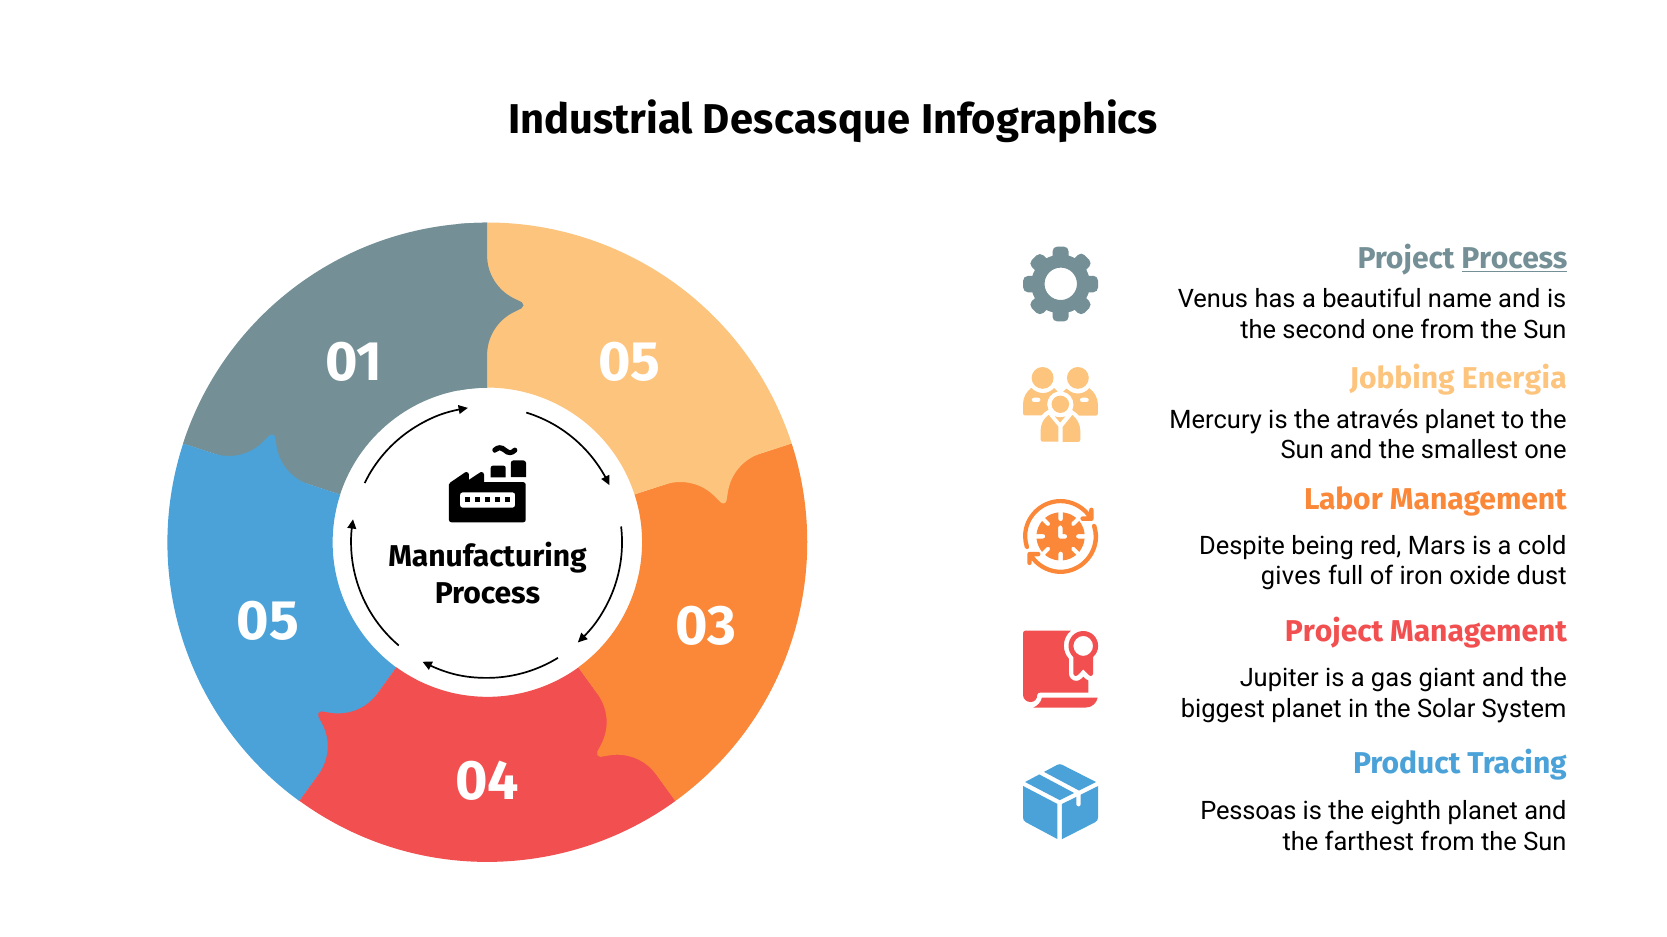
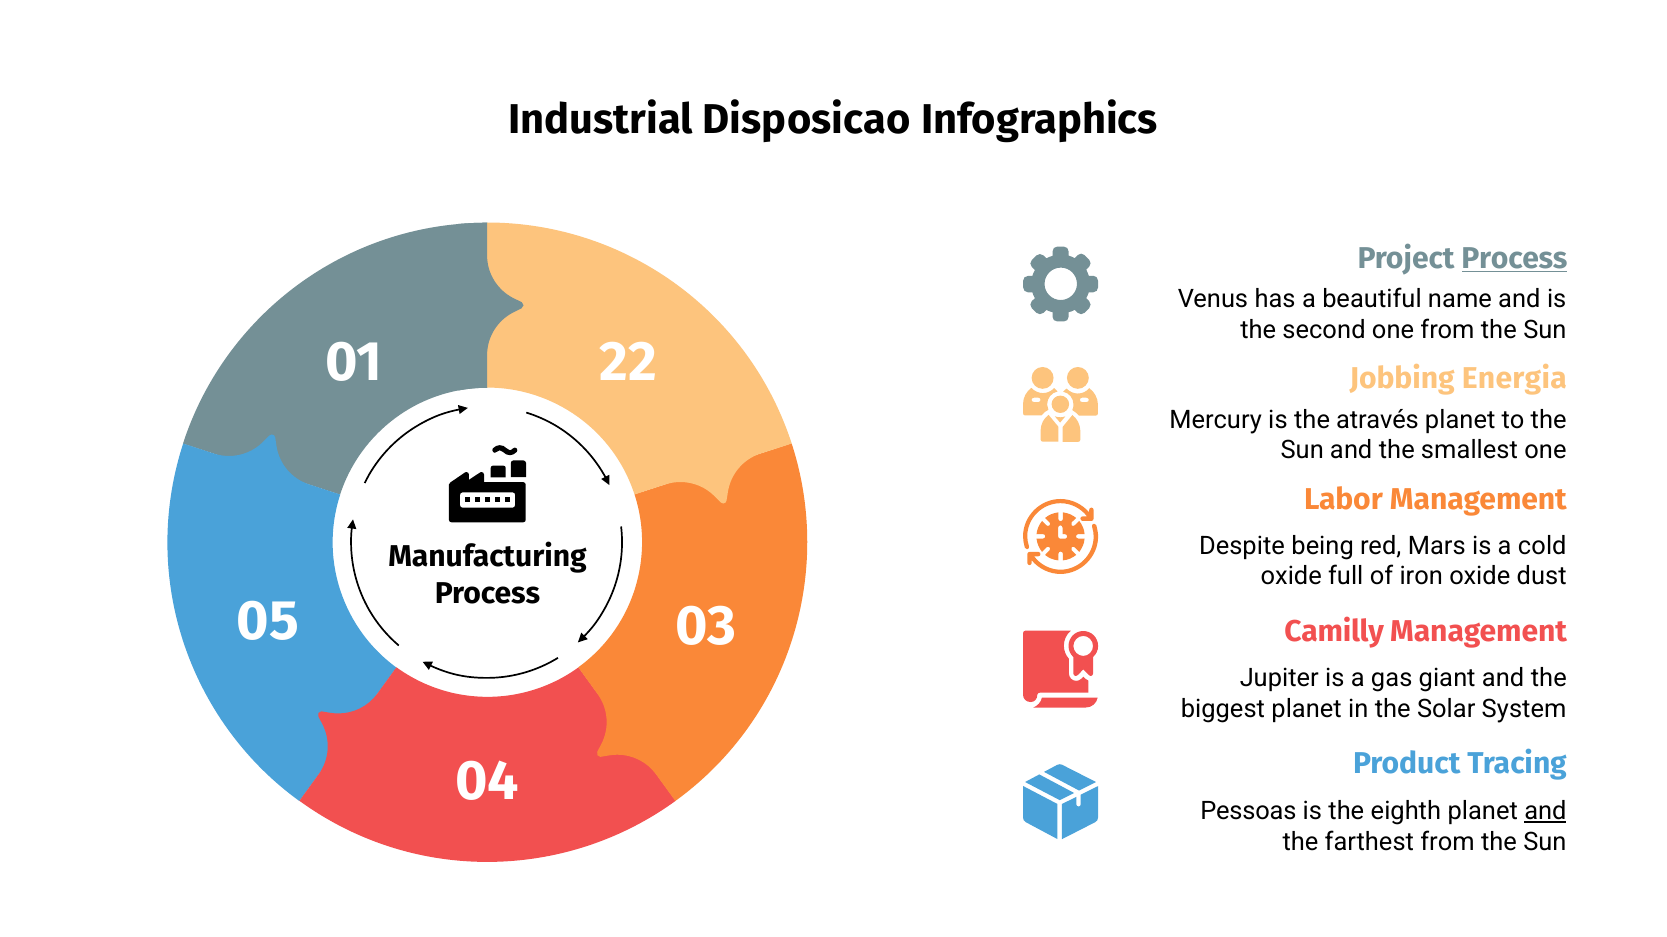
Descasque: Descasque -> Disposicao
01 05: 05 -> 22
gives at (1291, 577): gives -> oxide
Project at (1334, 632): Project -> Camilly
and at (1545, 812) underline: none -> present
